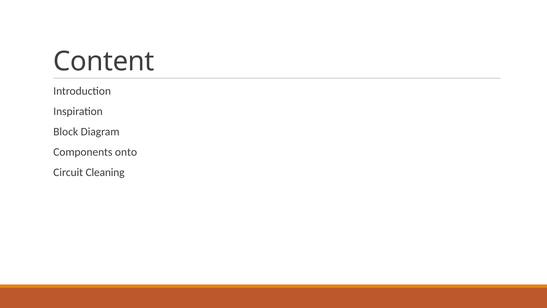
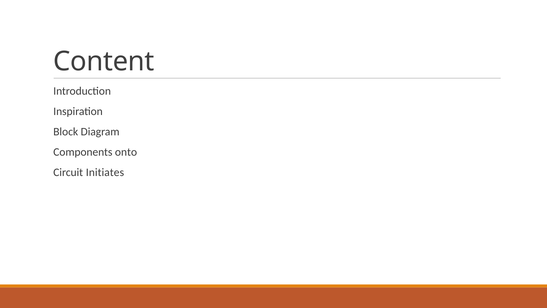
Cleaning: Cleaning -> Initiates
